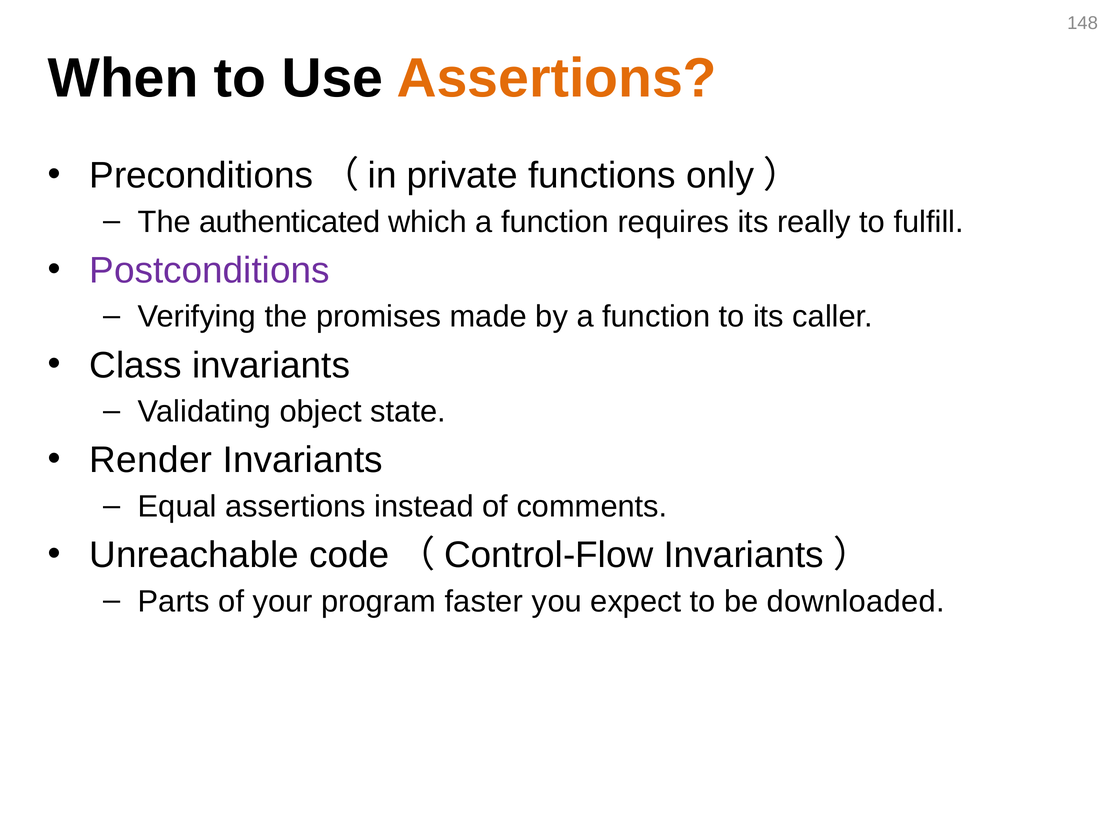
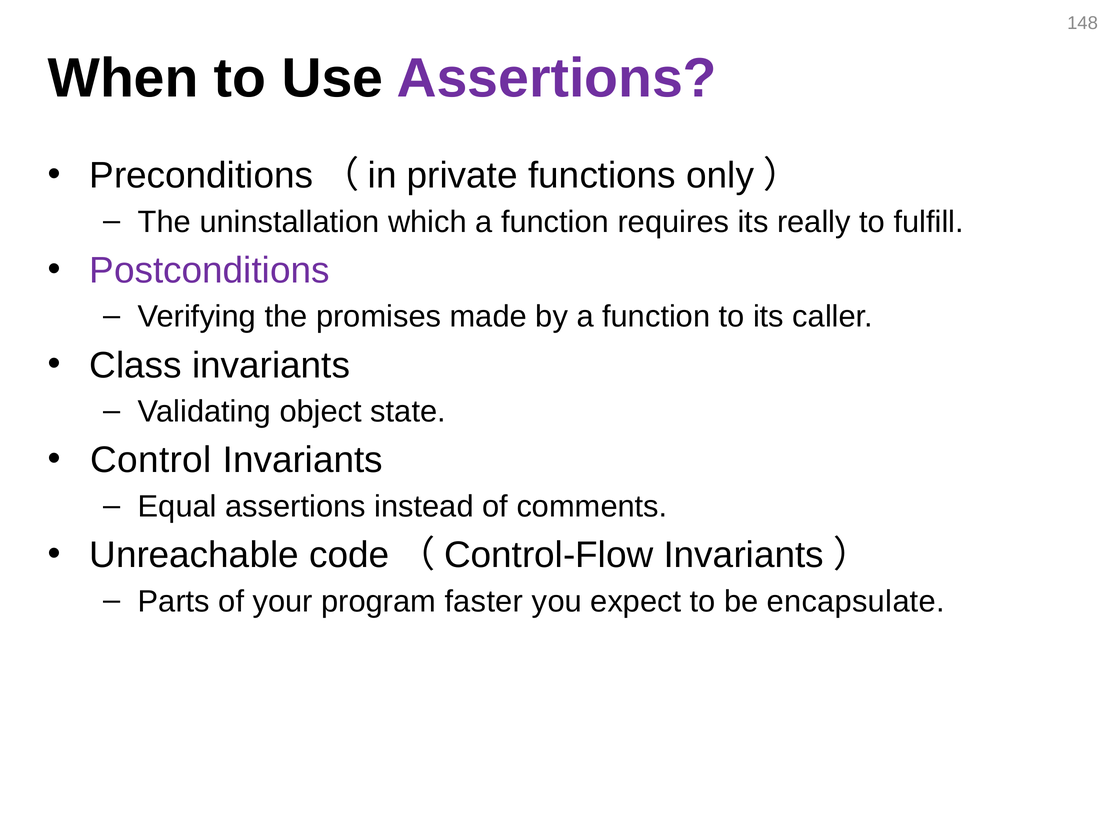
Assertions at (557, 79) colour: orange -> purple
authenticated: authenticated -> uninstallation
Render: Render -> Control
downloaded: downloaded -> encapsulate
